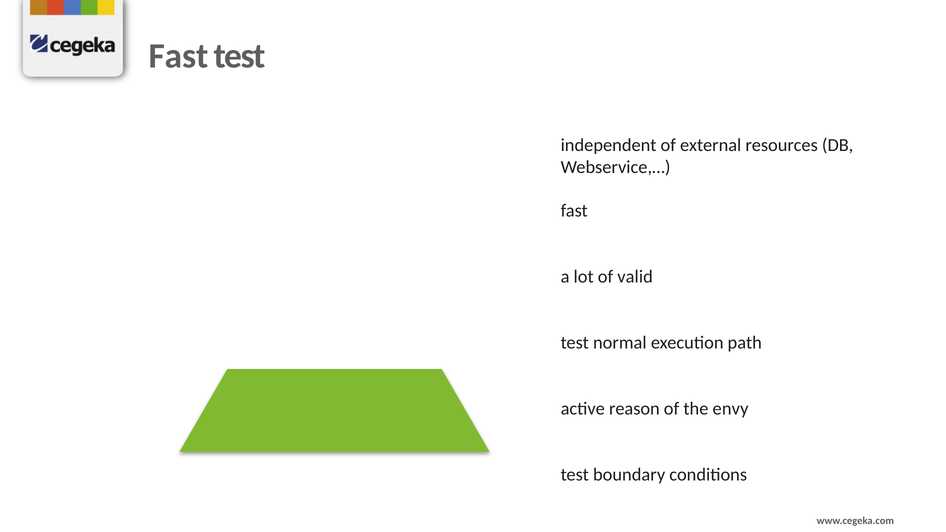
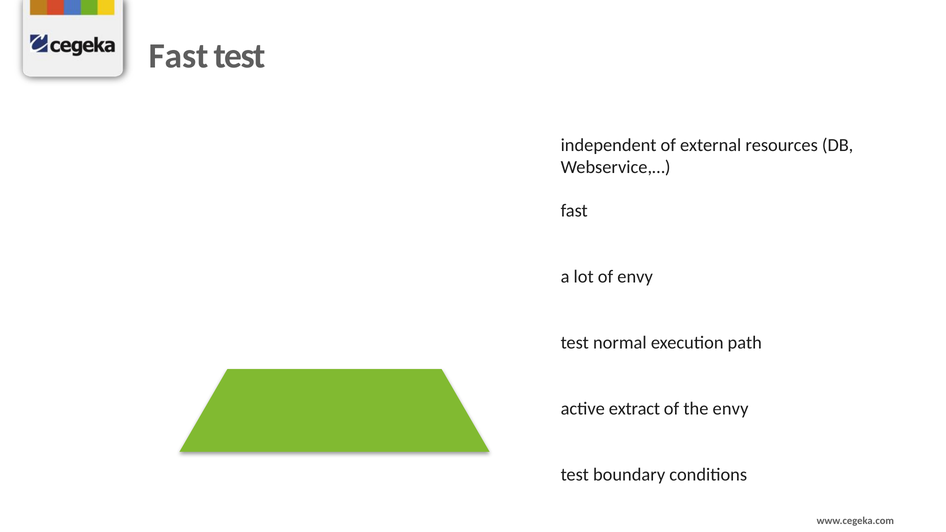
of valid: valid -> envy
reason: reason -> extract
